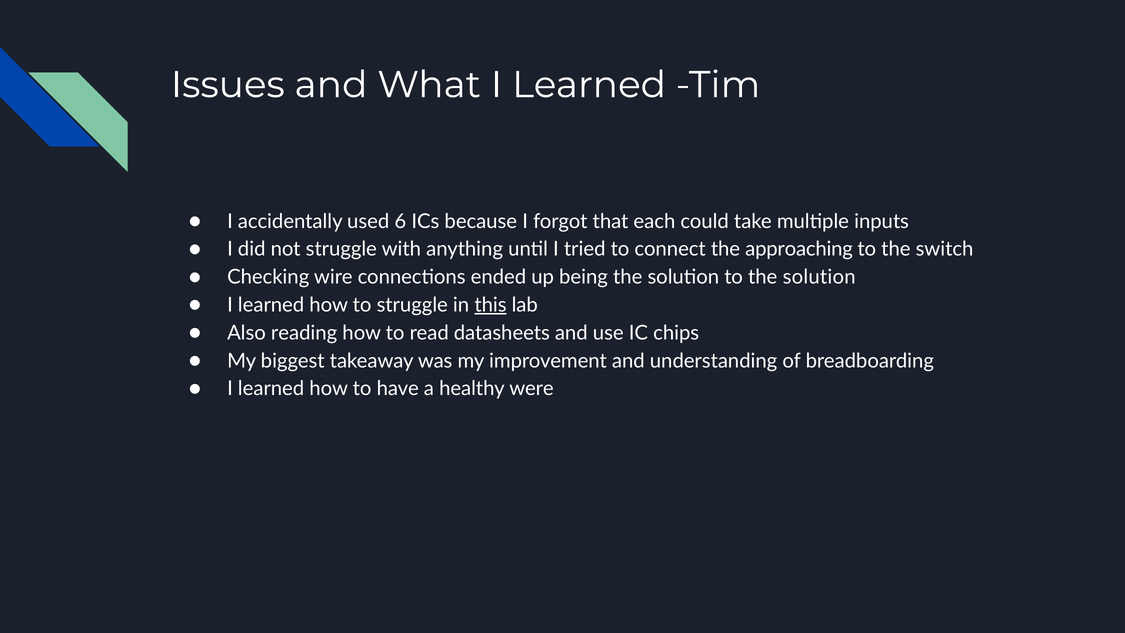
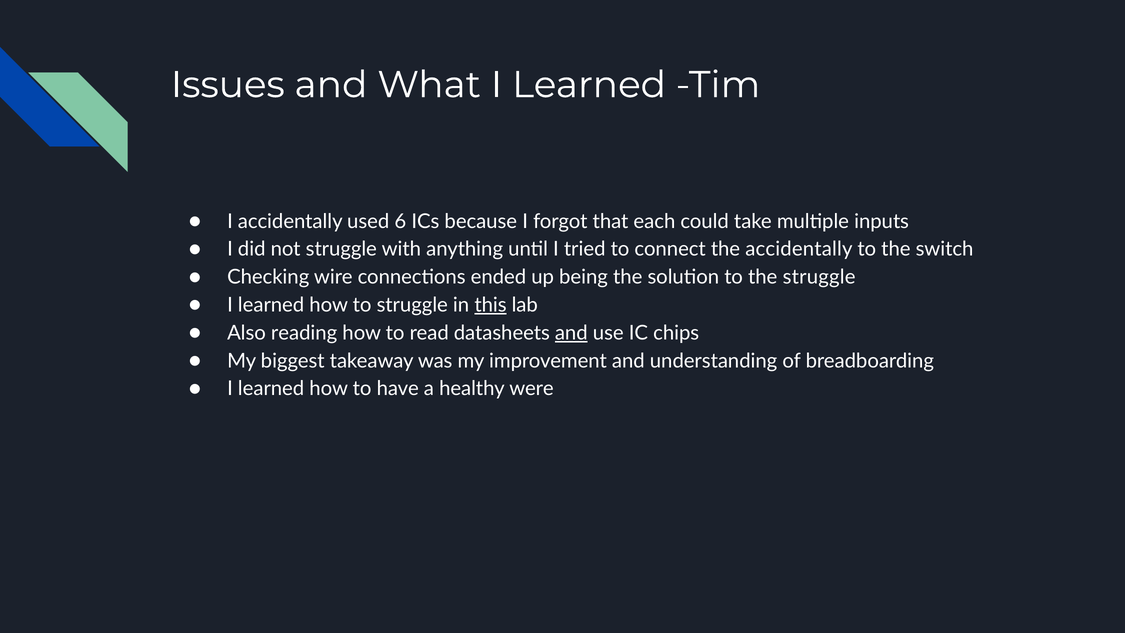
the approaching: approaching -> accidentally
to the solution: solution -> struggle
and at (571, 333) underline: none -> present
